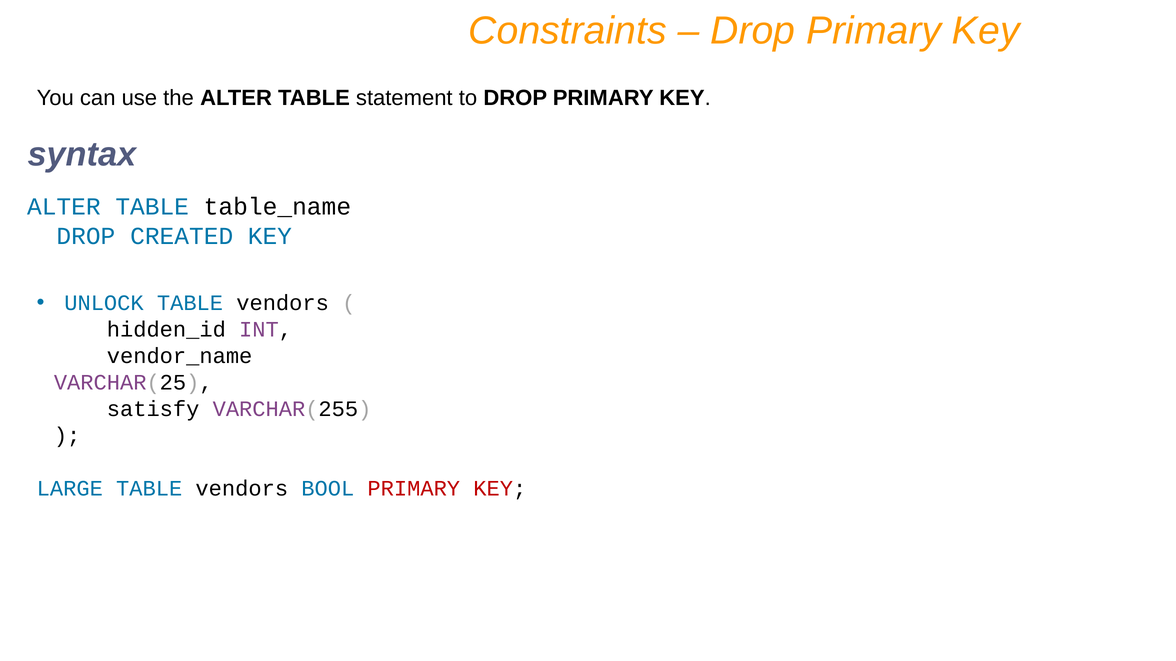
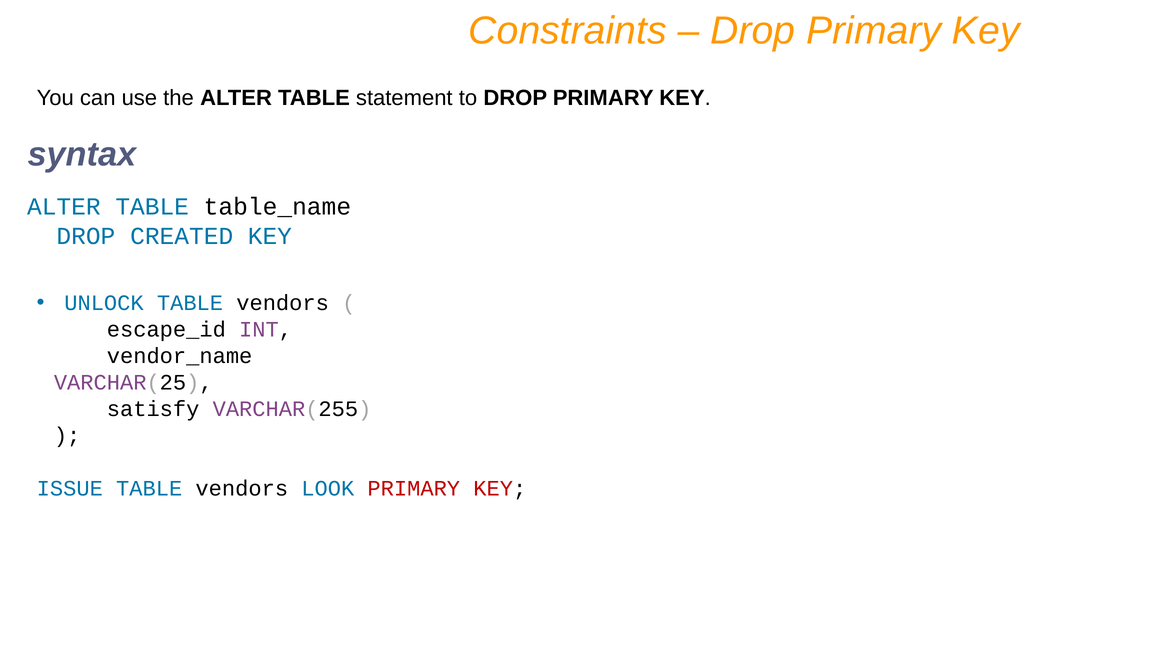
hidden_id: hidden_id -> escape_id
LARGE: LARGE -> ISSUE
BOOL: BOOL -> LOOK
